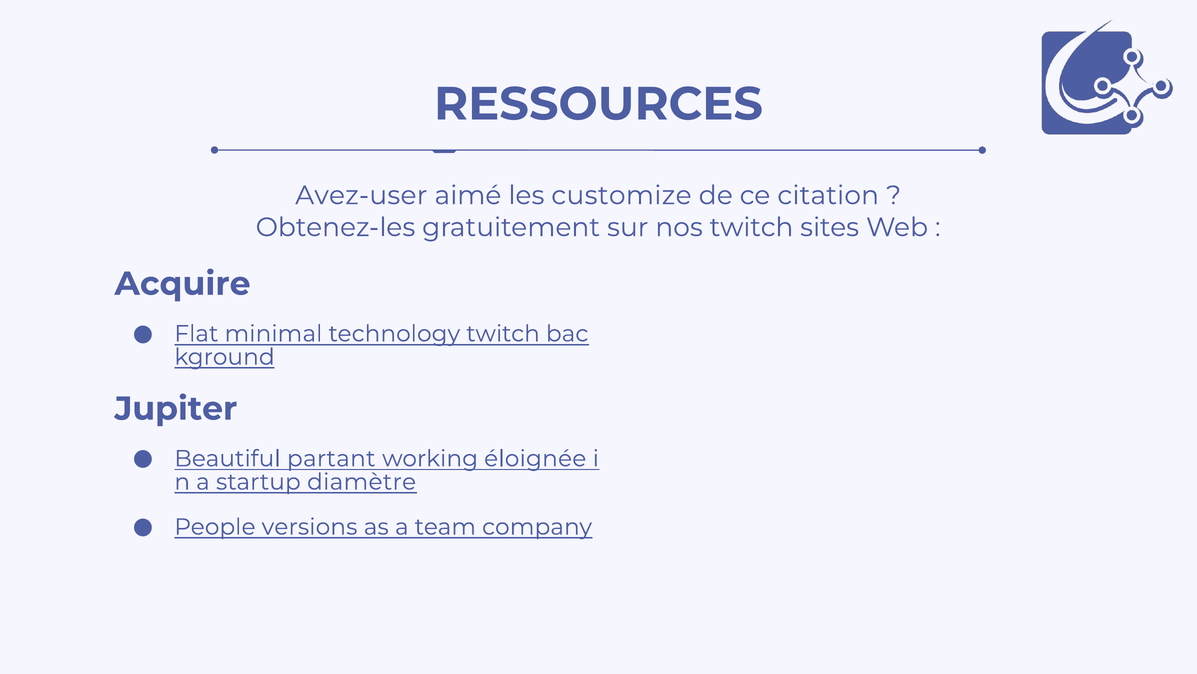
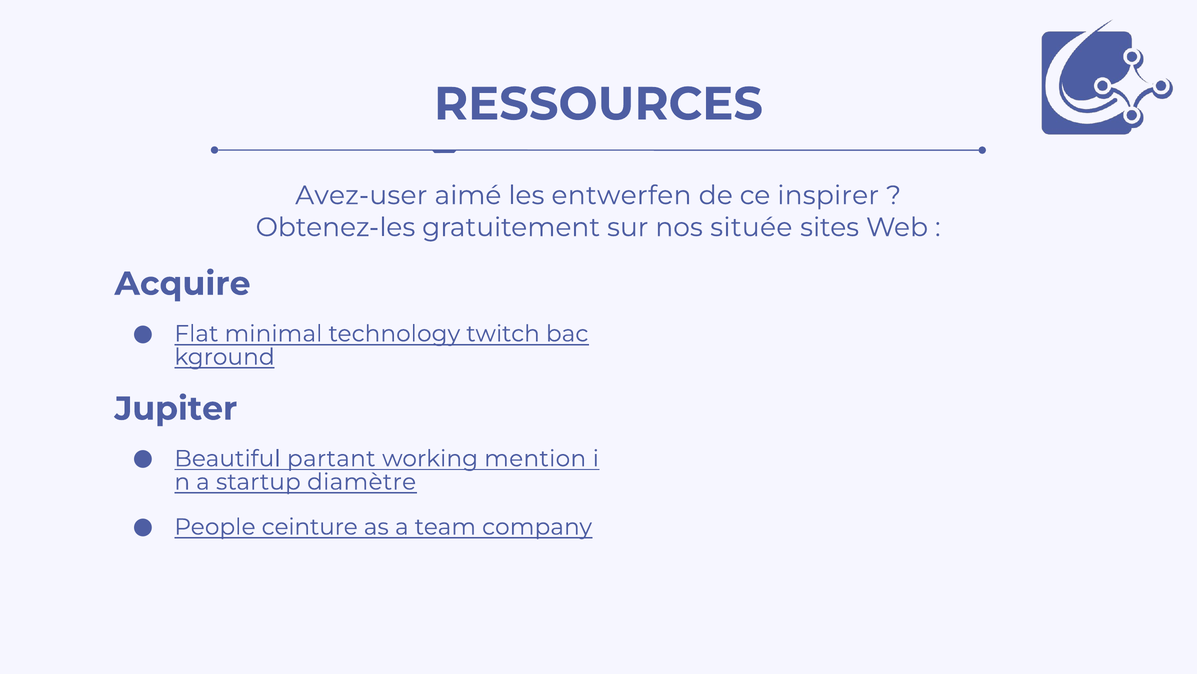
customize: customize -> entwerfen
citation: citation -> inspirer
nos twitch: twitch -> située
éloignée: éloignée -> mention
versions: versions -> ceinture
